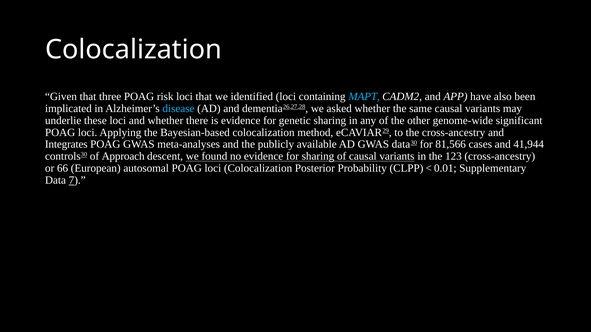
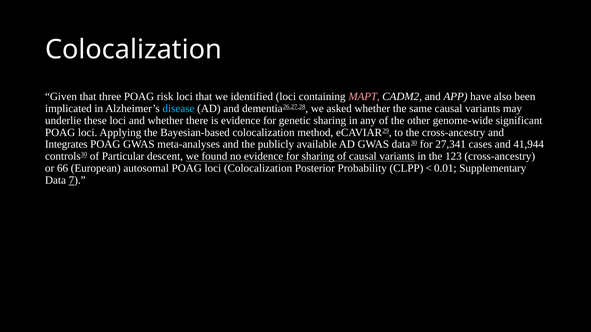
MAPT colour: light blue -> pink
81,566: 81,566 -> 27,341
Approach: Approach -> Particular
